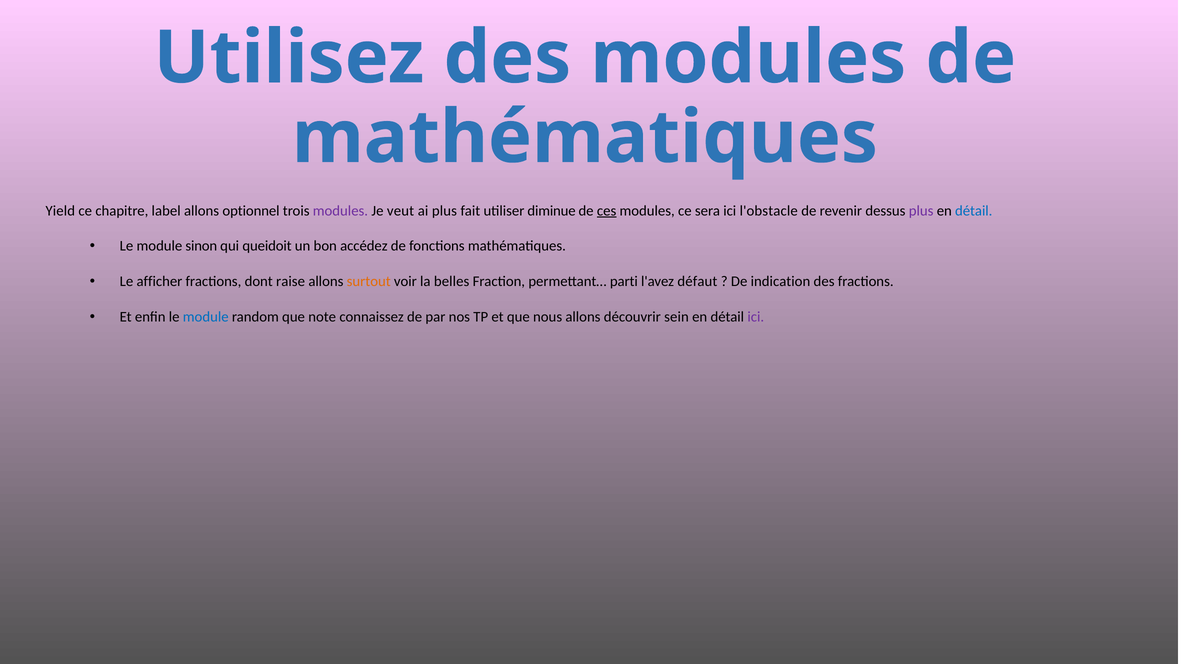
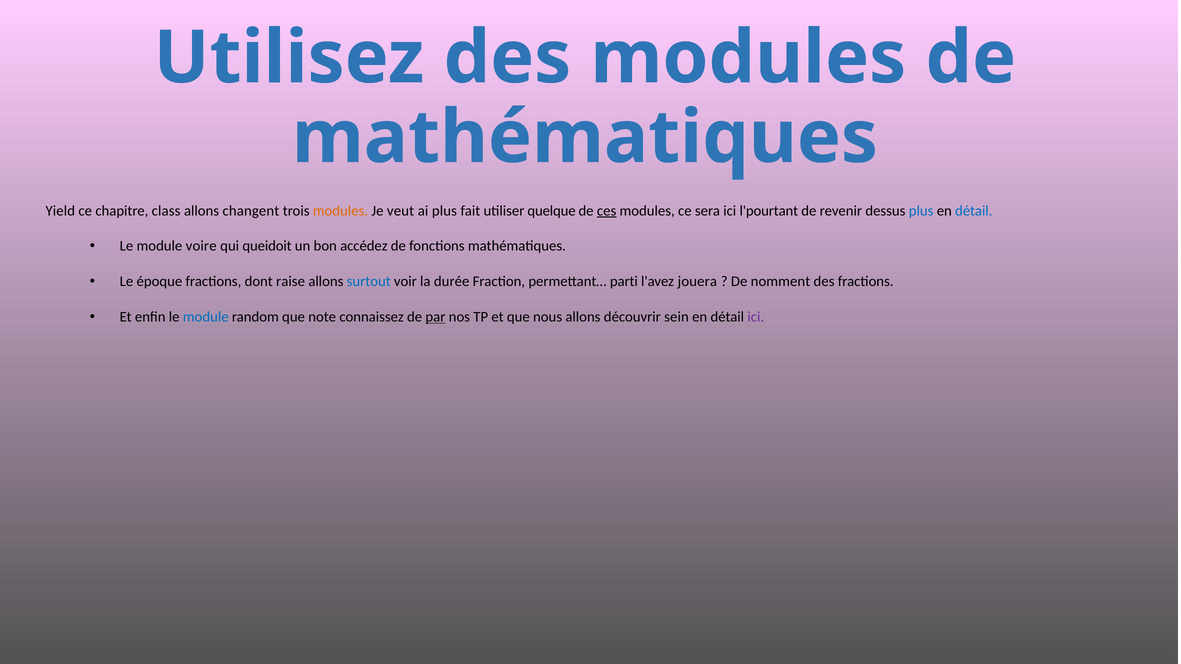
label: label -> class
optionnel: optionnel -> changent
modules at (340, 211) colour: purple -> orange
diminue: diminue -> quelque
l'obstacle: l'obstacle -> l'pourtant
plus at (921, 211) colour: purple -> blue
sinon: sinon -> voire
afficher: afficher -> époque
surtout colour: orange -> blue
belles: belles -> durée
défaut: défaut -> jouera
indication: indication -> nomment
par underline: none -> present
